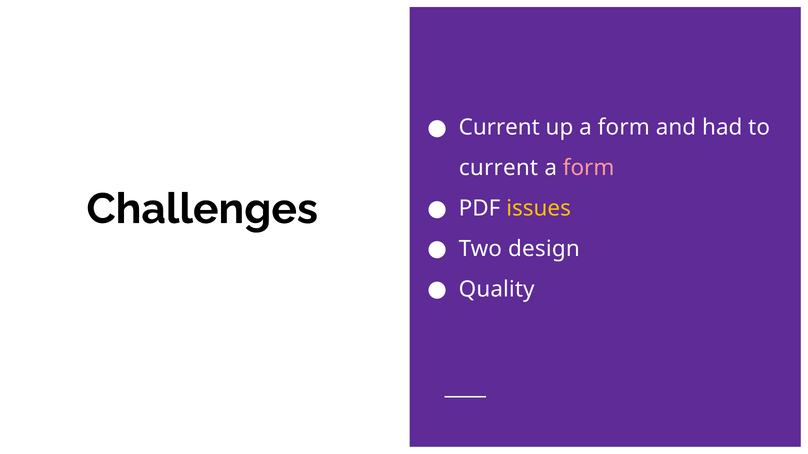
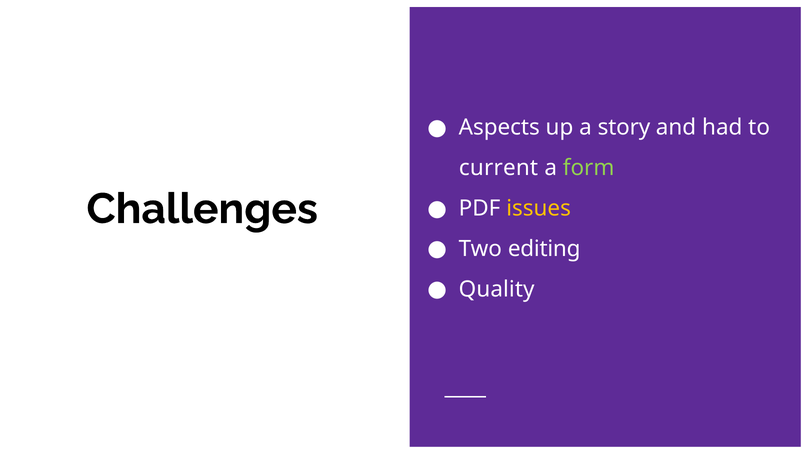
Current at (499, 128): Current -> Aspects
up a form: form -> story
form at (589, 168) colour: pink -> light green
design: design -> editing
